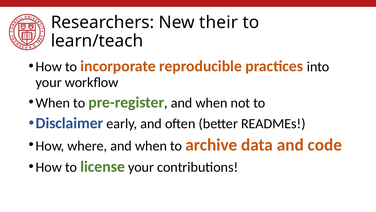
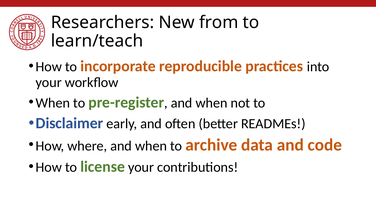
their: their -> from
